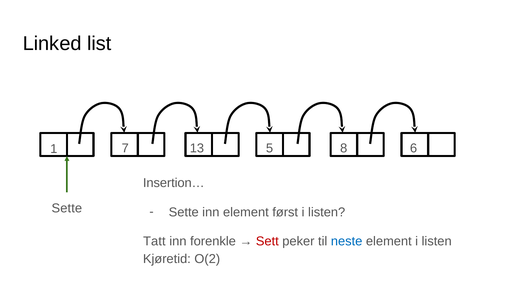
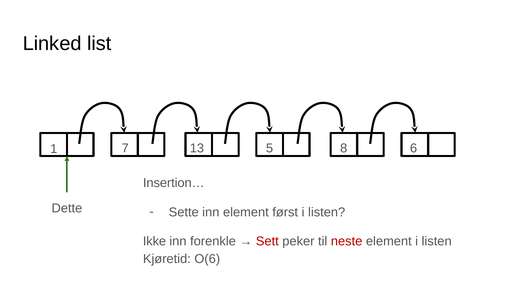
Sette at (67, 209): Sette -> Dette
Tatt: Tatt -> Ikke
neste colour: blue -> red
O(2: O(2 -> O(6
